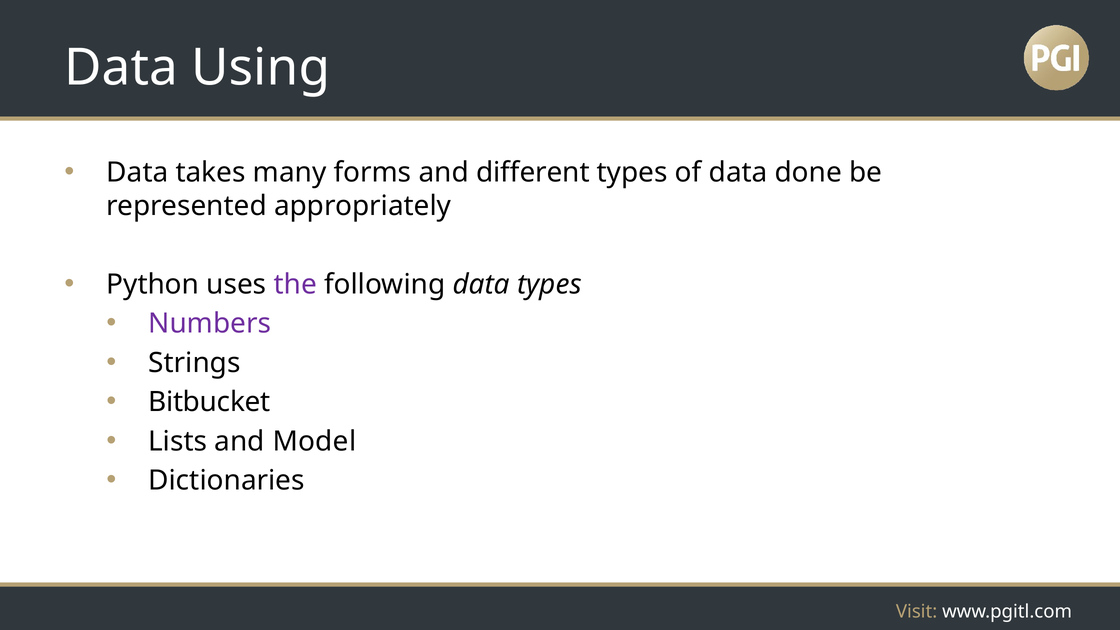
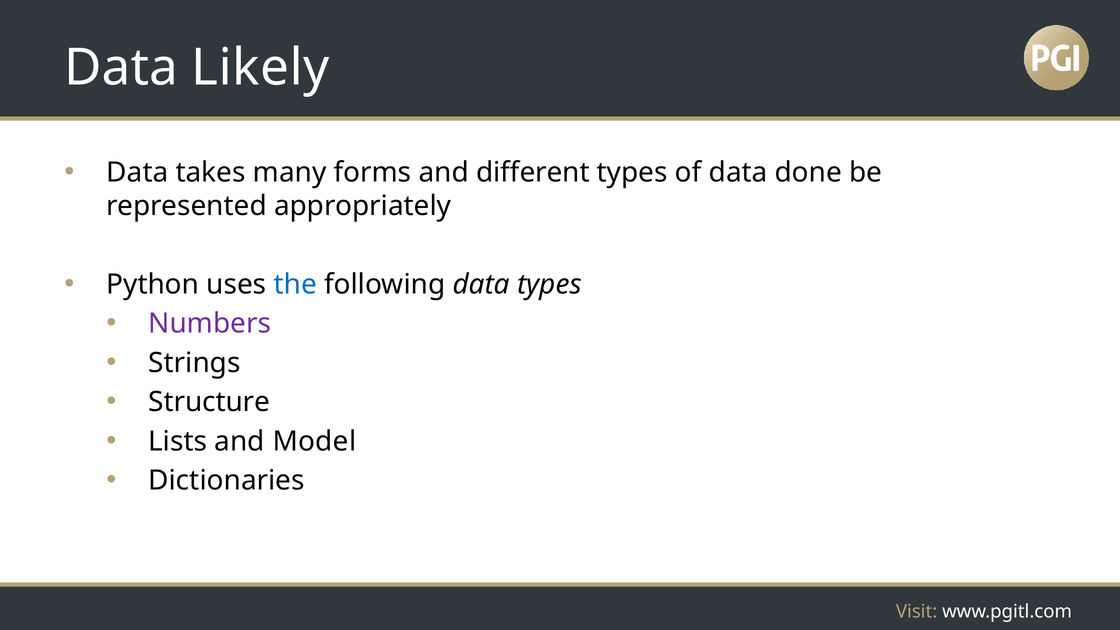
Using: Using -> Likely
the colour: purple -> blue
Bitbucket: Bitbucket -> Structure
